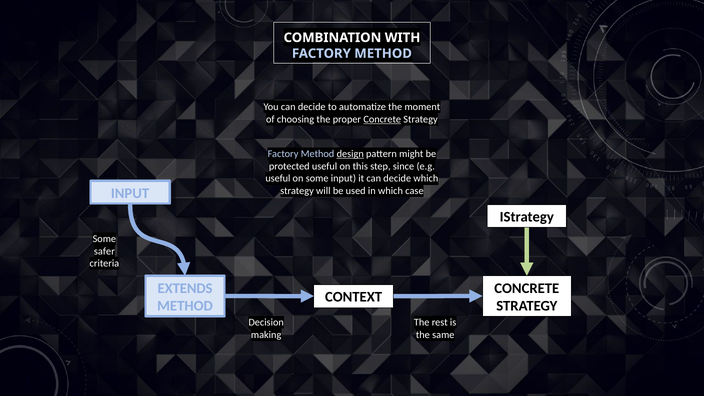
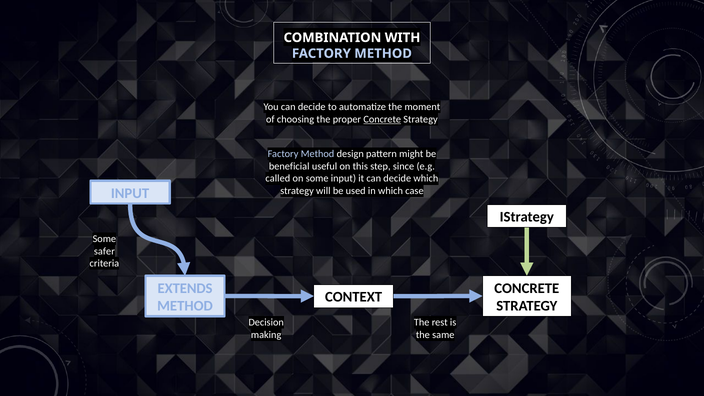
design underline: present -> none
protected: protected -> beneficial
useful at (278, 179): useful -> called
